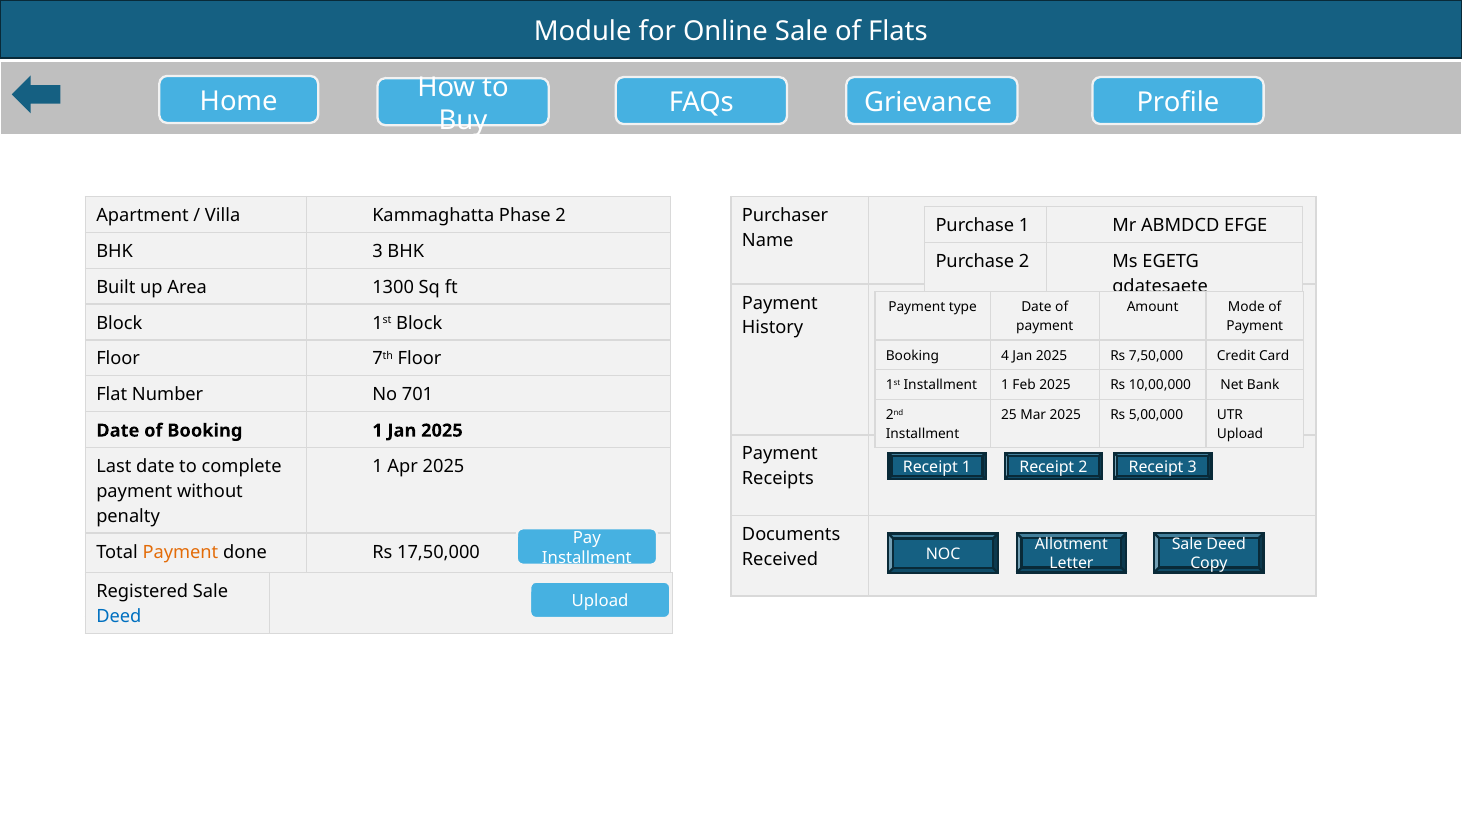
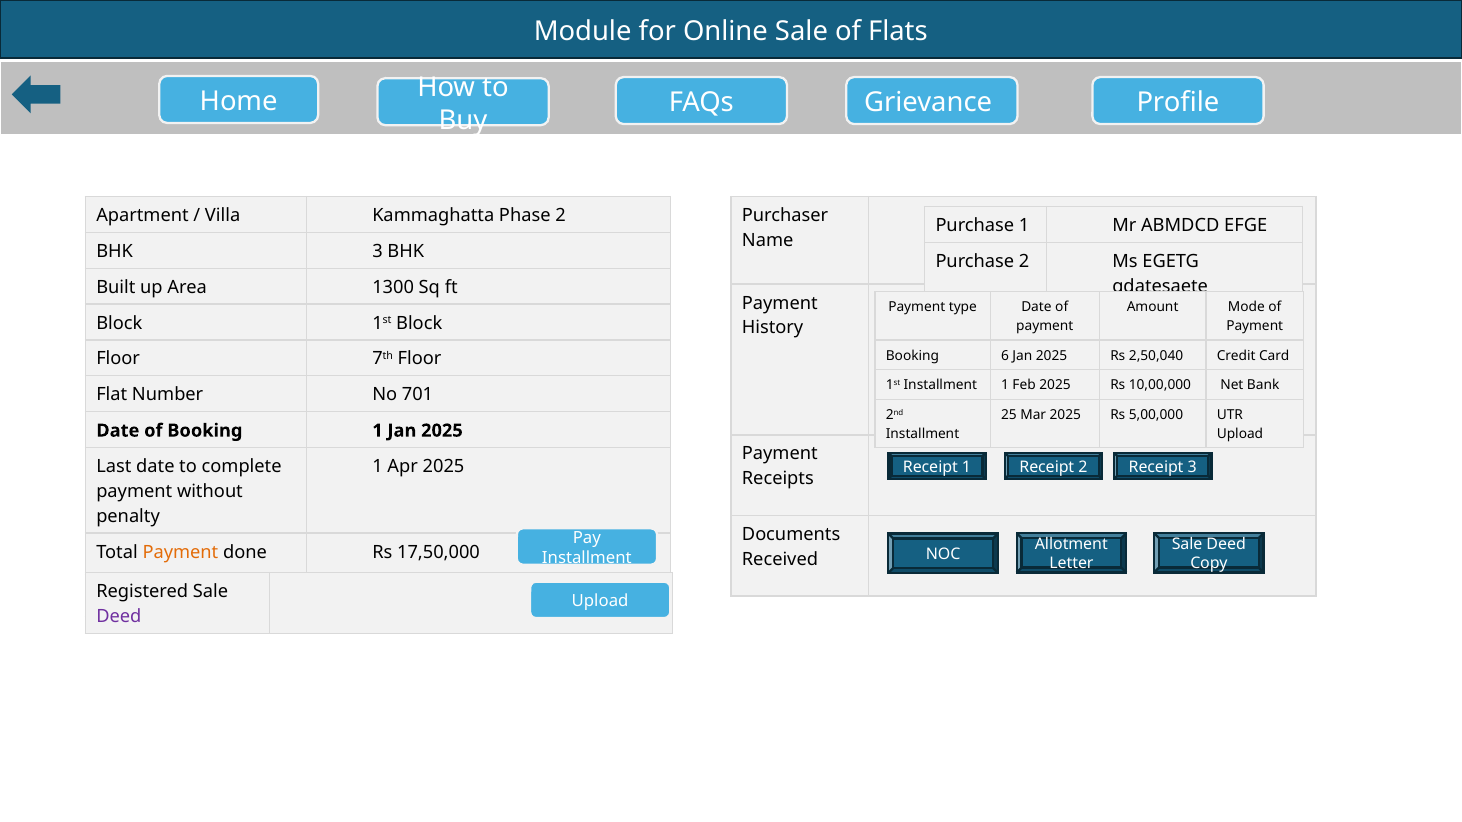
4: 4 -> 6
7,50,000: 7,50,000 -> 2,50,040
Deed at (119, 617) colour: blue -> purple
